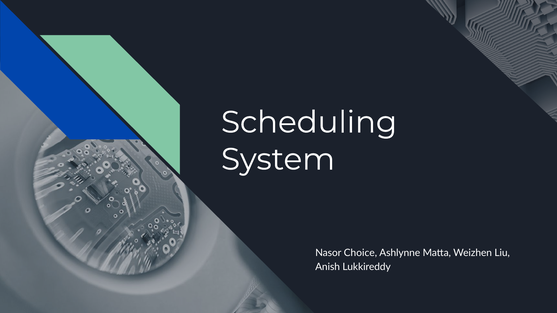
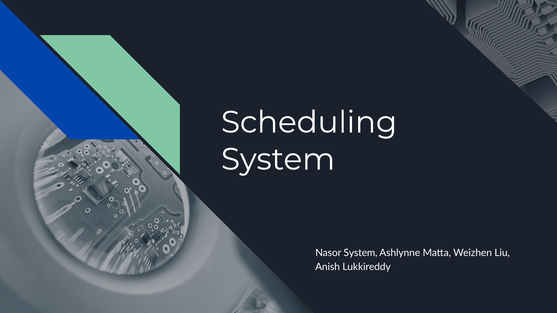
Nasor Choice: Choice -> System
